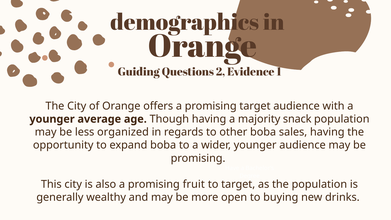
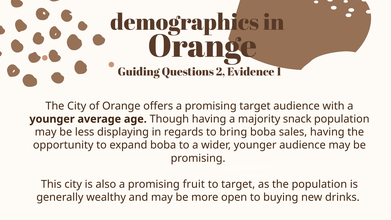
organized: organized -> displaying
other: other -> bring
